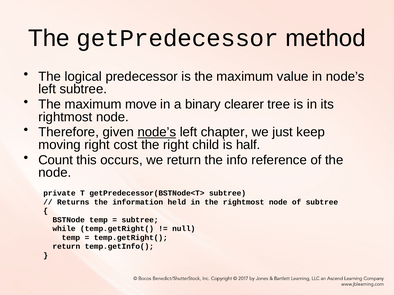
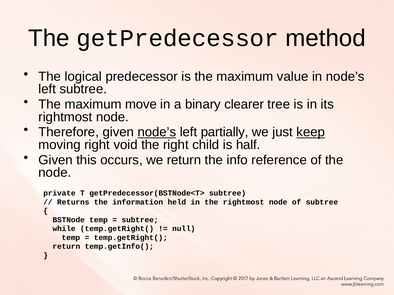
chapter: chapter -> partially
keep underline: none -> present
cost: cost -> void
Count at (56, 160): Count -> Given
